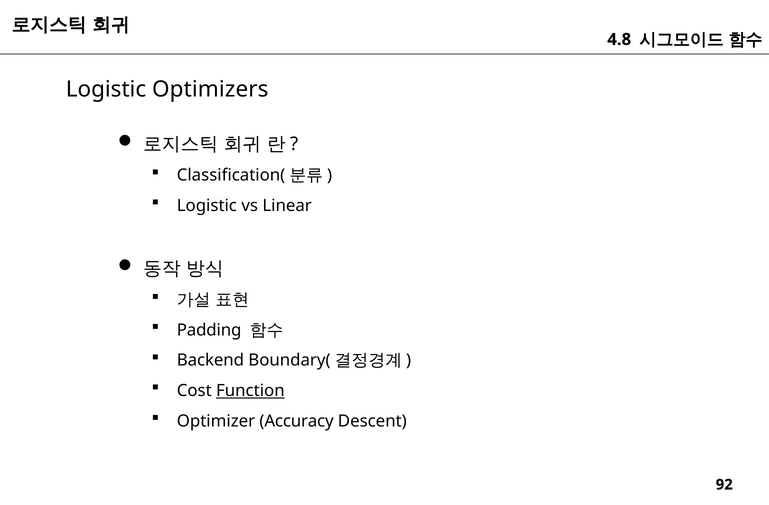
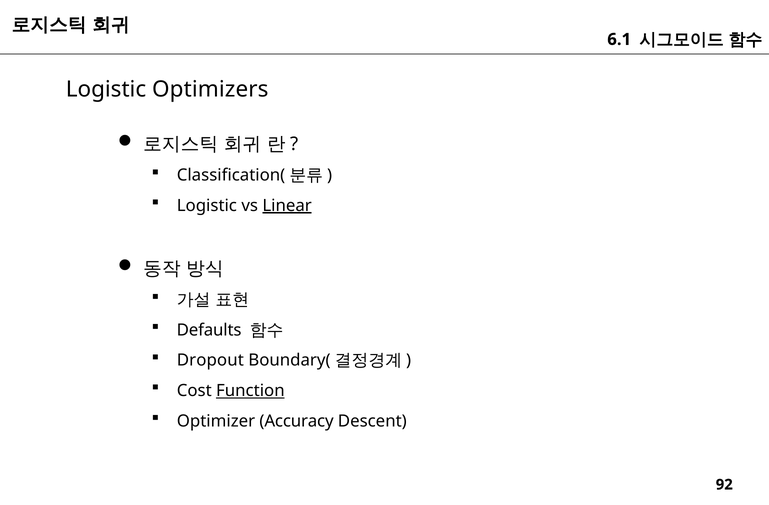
4.8: 4.8 -> 6.1
Linear underline: none -> present
Padding: Padding -> Defaults
Backend: Backend -> Dropout
